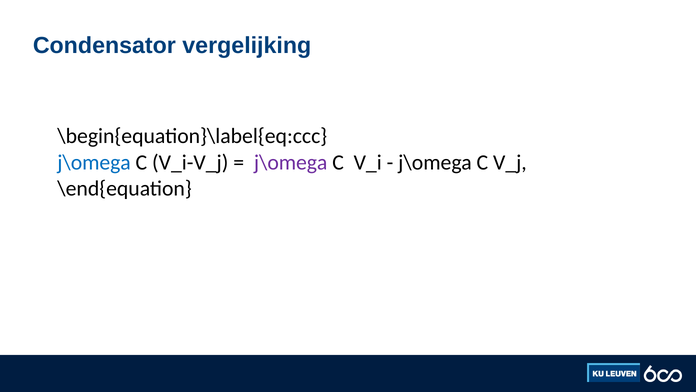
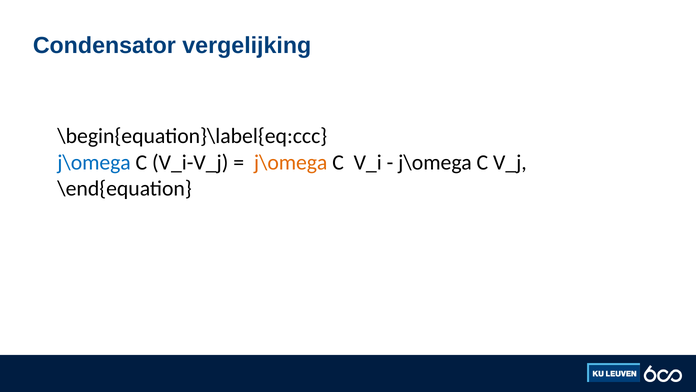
j\omega at (291, 162) colour: purple -> orange
